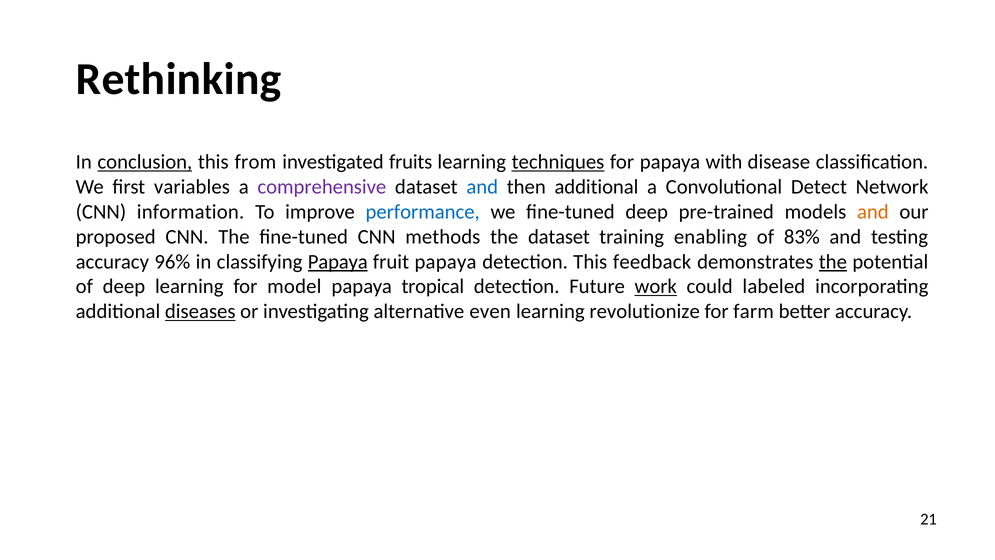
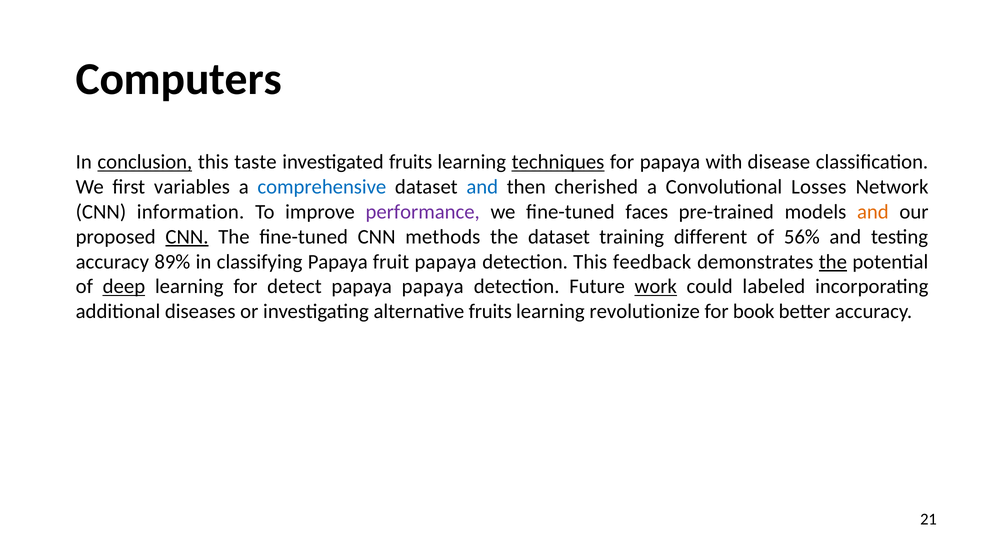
Rethinking: Rethinking -> Computers
from: from -> taste
comprehensive colour: purple -> blue
then additional: additional -> cherished
Detect: Detect -> Losses
performance colour: blue -> purple
fine-tuned deep: deep -> faces
CNN at (187, 237) underline: none -> present
enabling: enabling -> different
83%: 83% -> 56%
96%: 96% -> 89%
Papaya at (338, 262) underline: present -> none
deep at (124, 286) underline: none -> present
model: model -> detect
papaya tropical: tropical -> papaya
diseases underline: present -> none
alternative even: even -> fruits
farm: farm -> book
